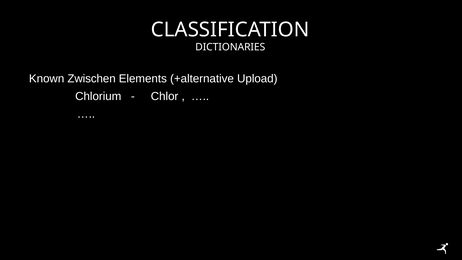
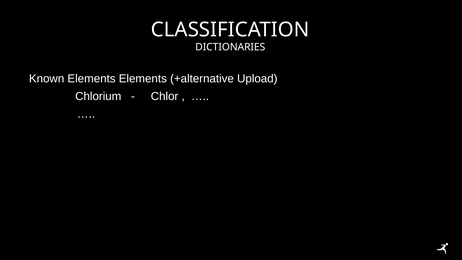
Known Zwischen: Zwischen -> Elements
